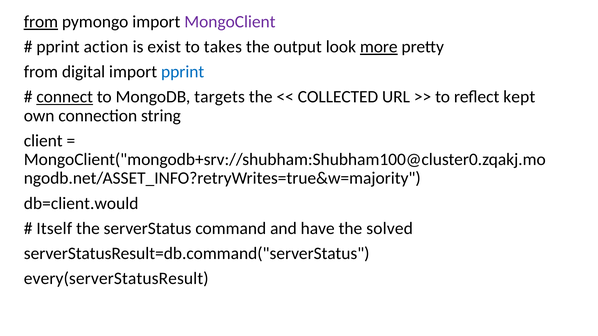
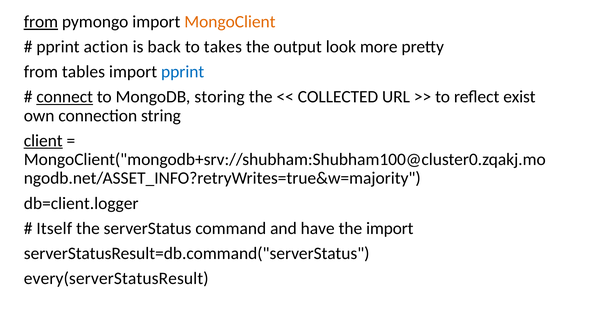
MongoClient colour: purple -> orange
exist: exist -> back
more underline: present -> none
digital: digital -> tables
targets: targets -> storing
kept: kept -> exist
client underline: none -> present
db=client.would: db=client.would -> db=client.logger
the solved: solved -> import
